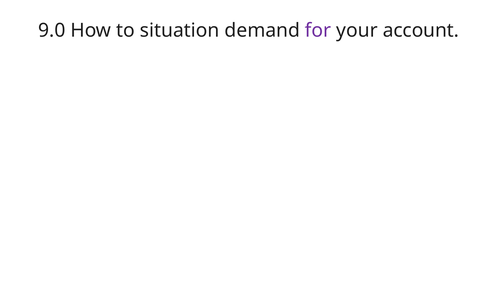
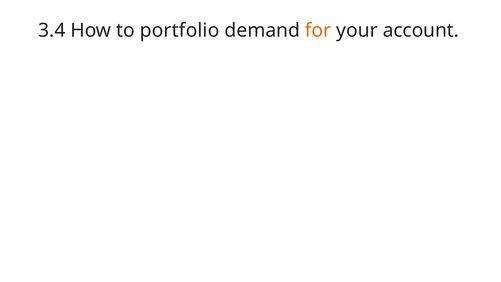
9.0: 9.0 -> 3.4
situation: situation -> portfolio
for colour: purple -> orange
